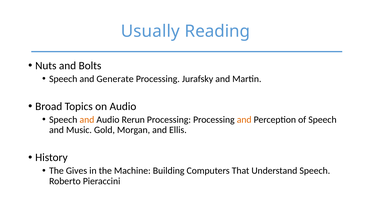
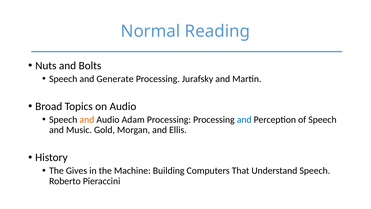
Usually: Usually -> Normal
Rerun: Rerun -> Adam
and at (244, 119) colour: orange -> blue
